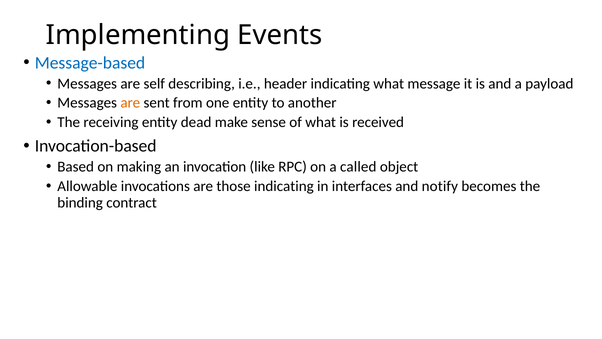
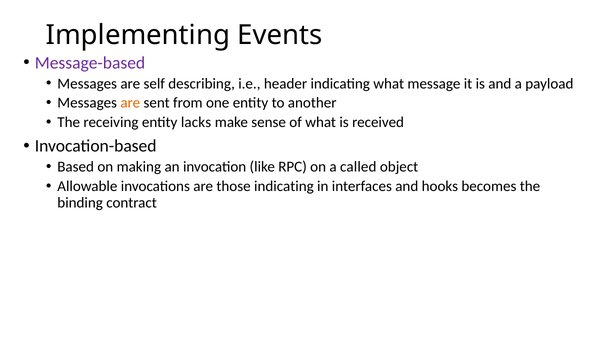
Message-based colour: blue -> purple
dead: dead -> lacks
notify: notify -> hooks
